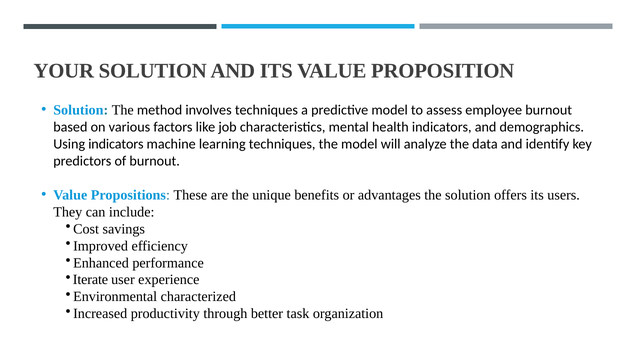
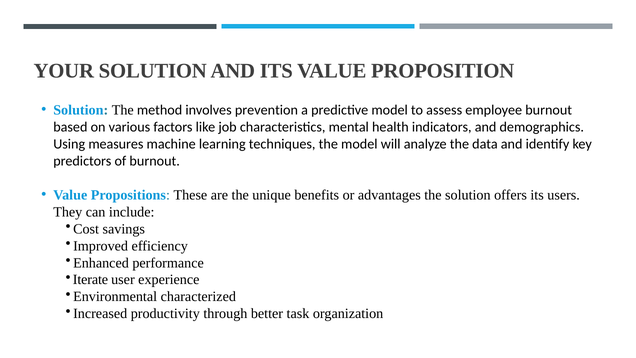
involves techniques: techniques -> prevention
Using indicators: indicators -> measures
